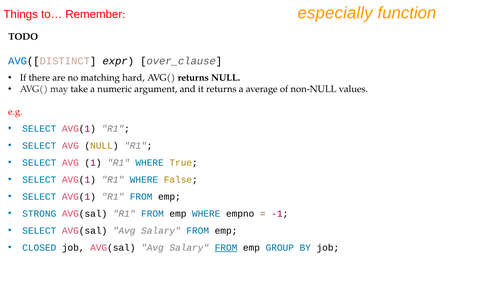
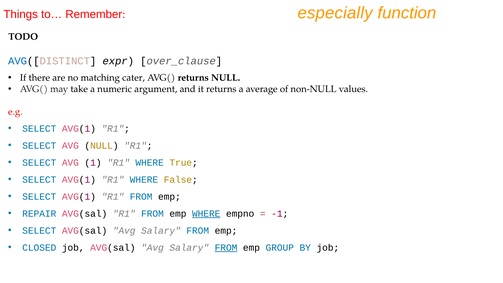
hard: hard -> cater
STRONG: STRONG -> REPAIR
WHERE at (206, 214) underline: none -> present
